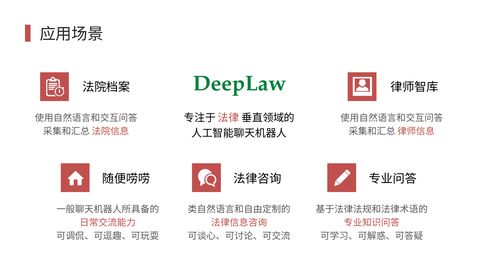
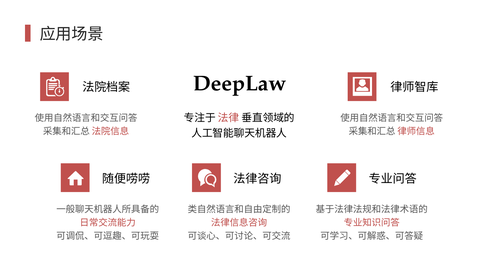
DeepLaw colour: green -> black
